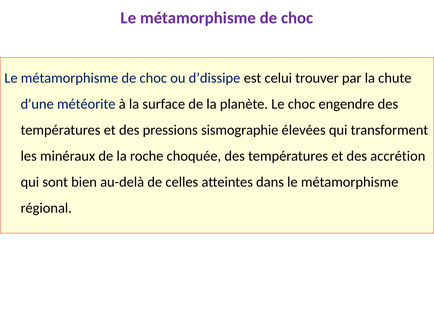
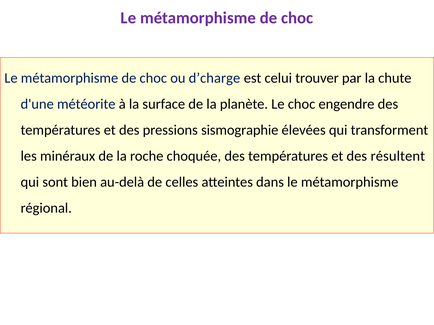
d’dissipe: d’dissipe -> d’charge
accrétion: accrétion -> résultent
